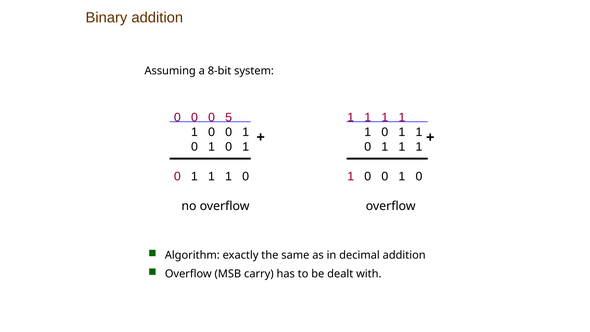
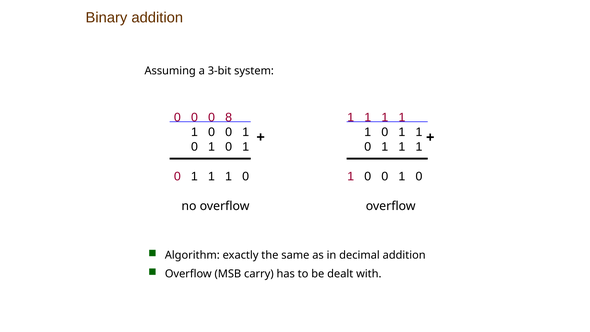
8-bit: 8-bit -> 3-bit
5: 5 -> 8
